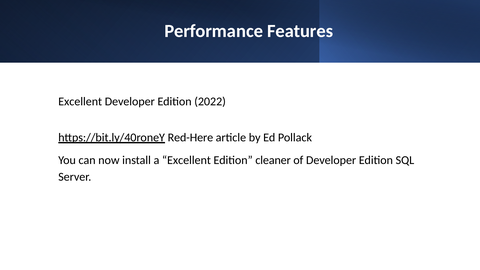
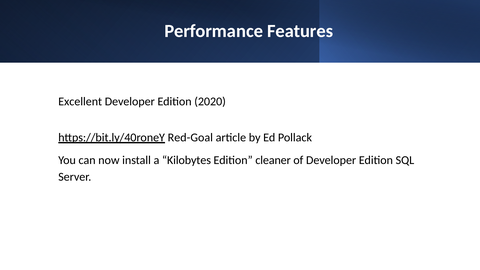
2022: 2022 -> 2020
Red-Here: Red-Here -> Red-Goal
a Excellent: Excellent -> Kilobytes
